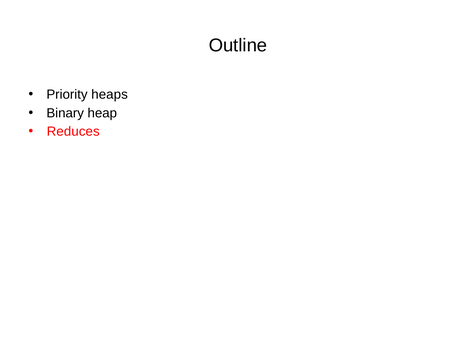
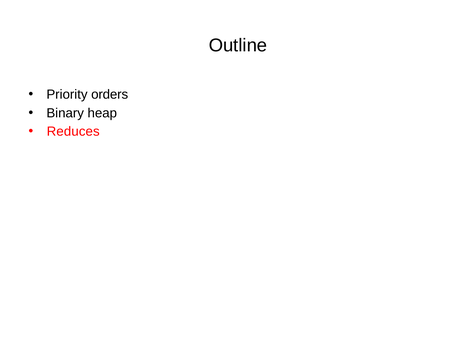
heaps: heaps -> orders
